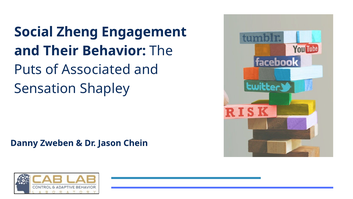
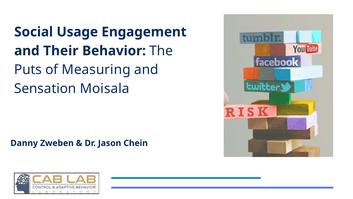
Zheng: Zheng -> Usage
Associated: Associated -> Measuring
Shapley: Shapley -> Moisala
